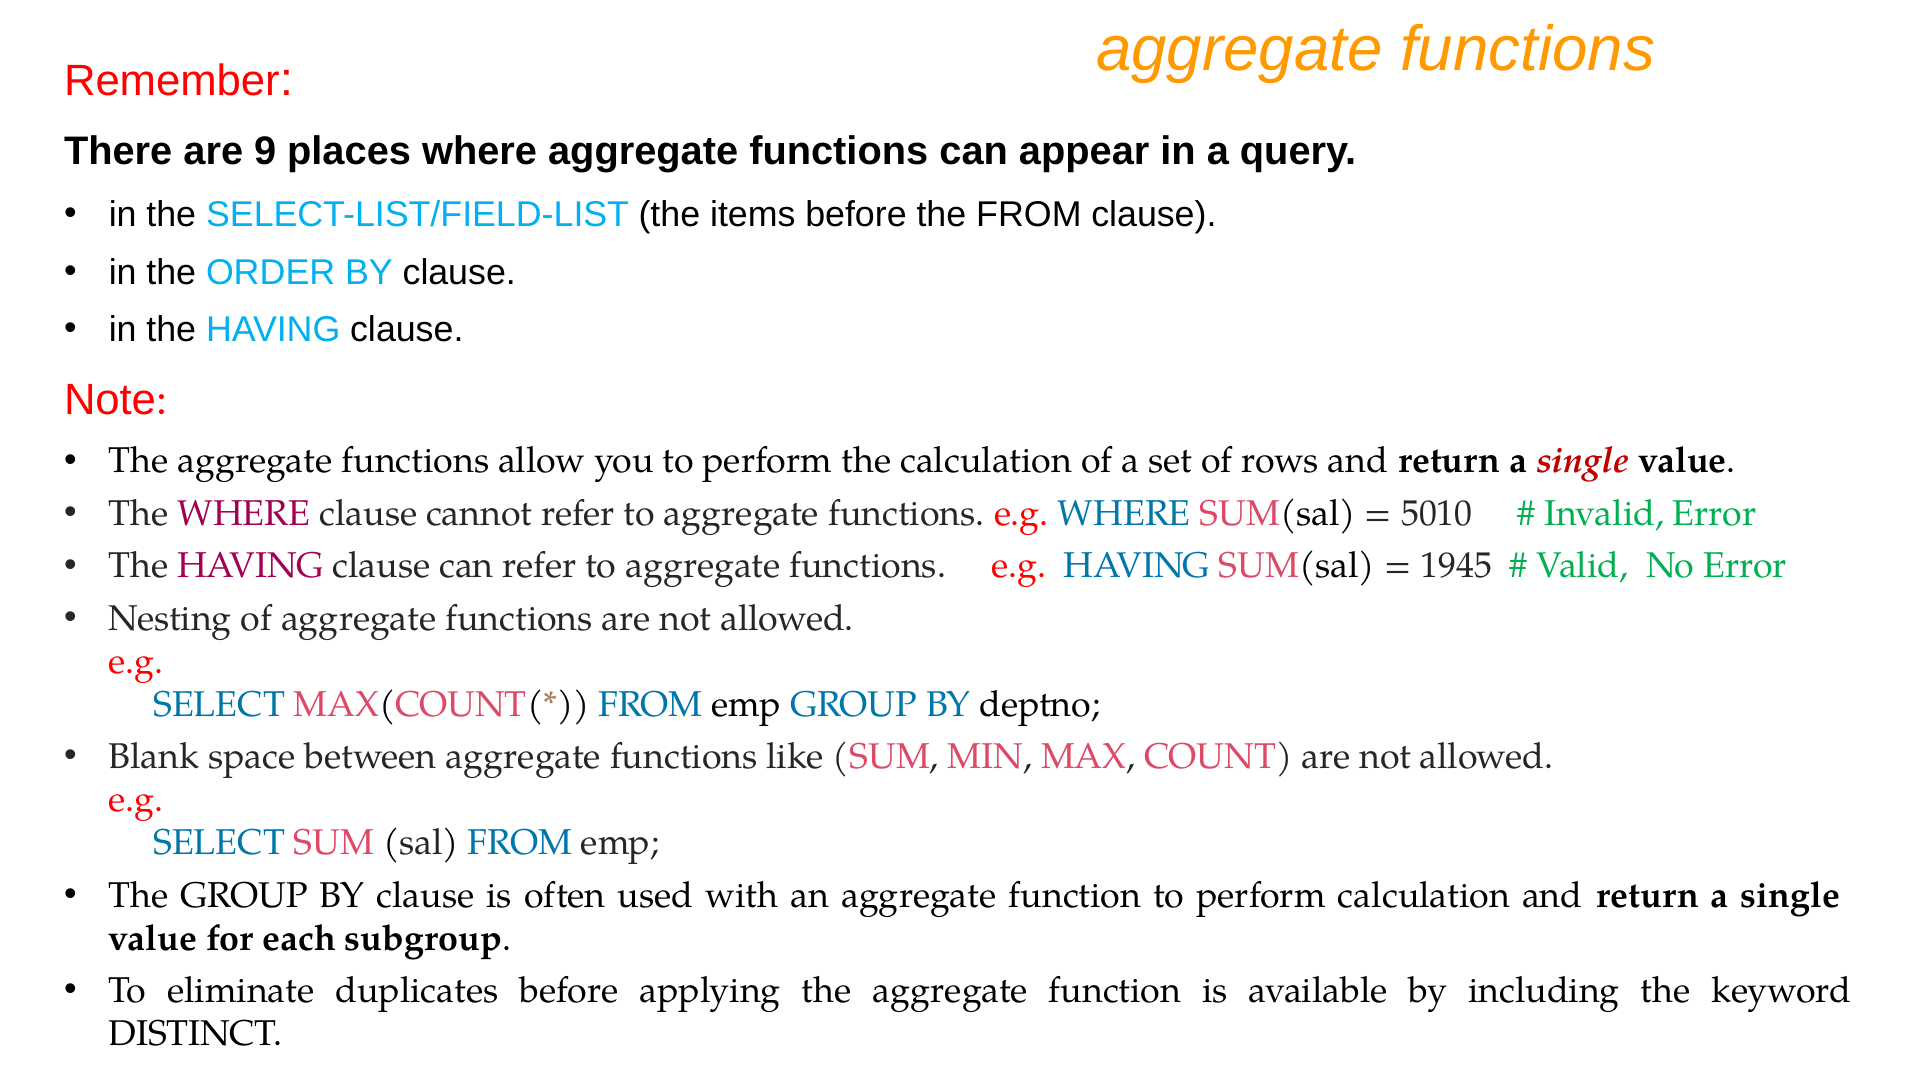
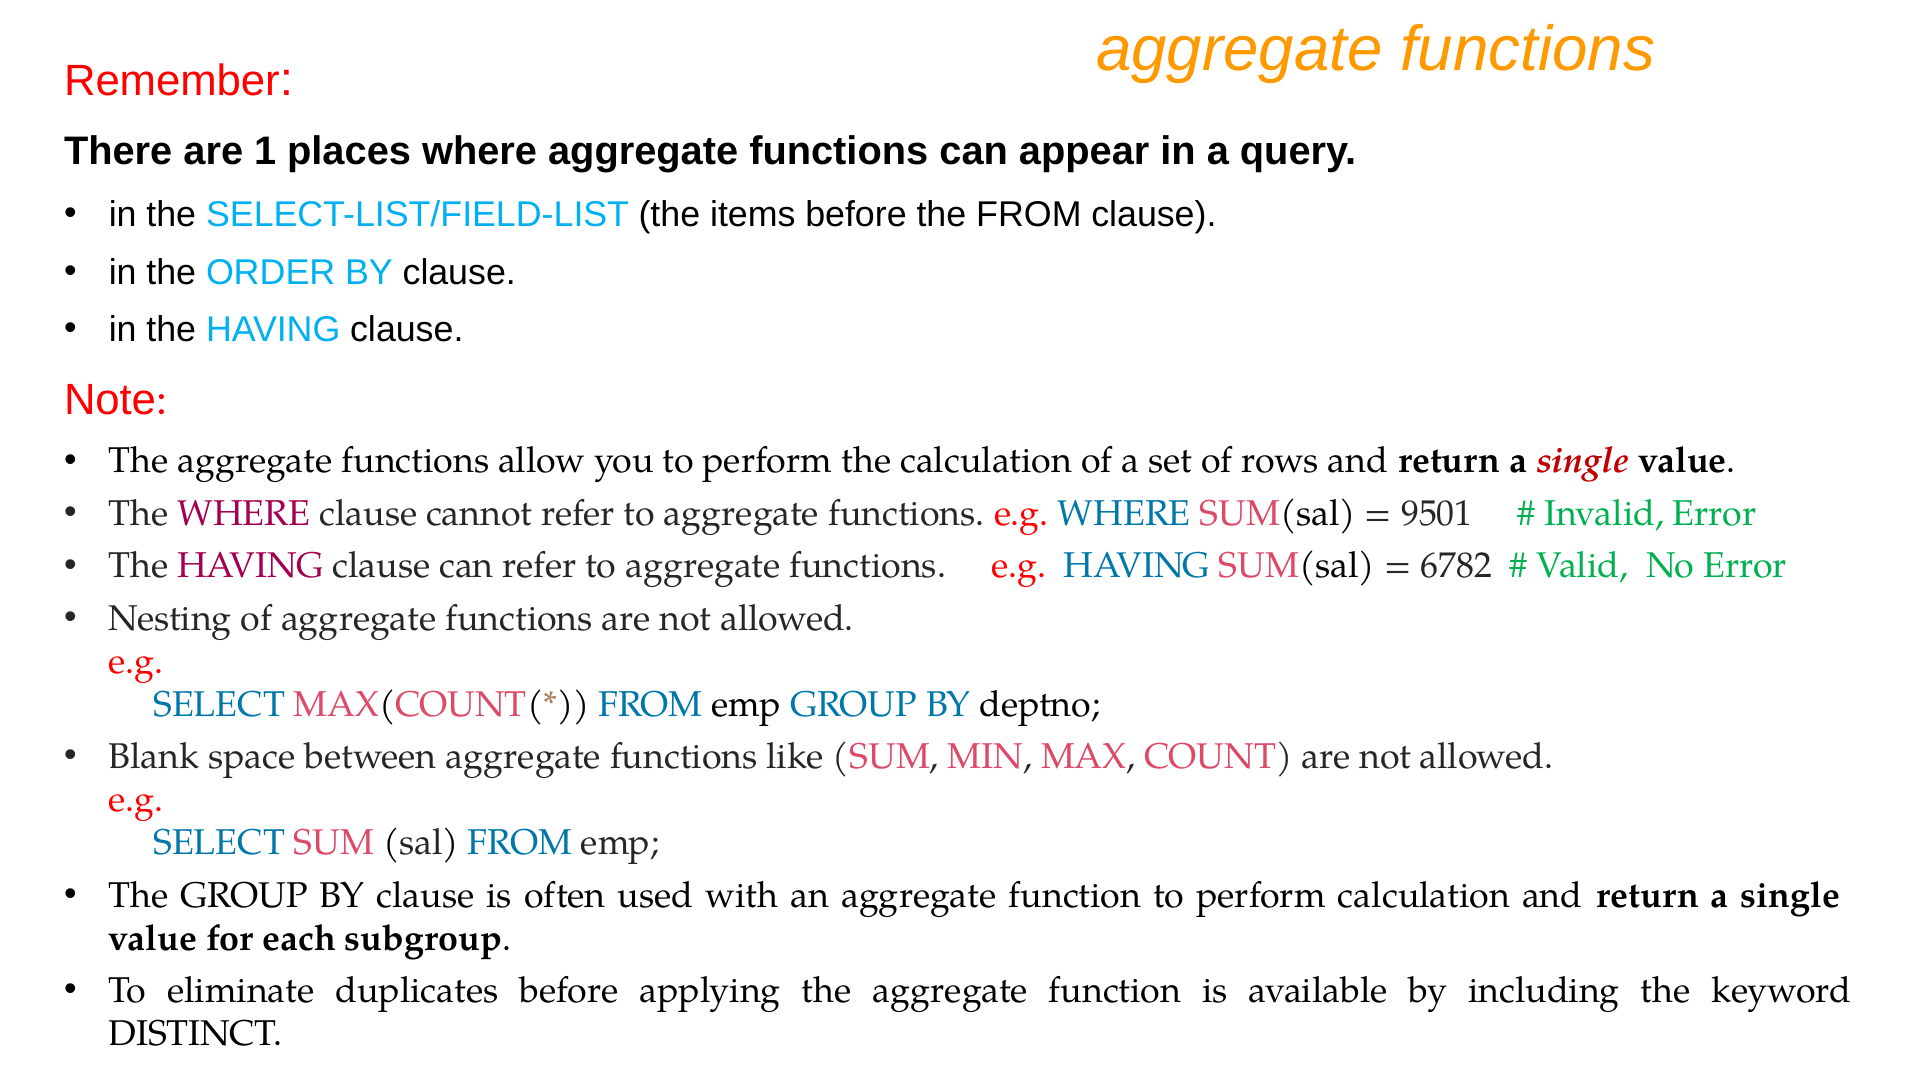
9: 9 -> 1
5010: 5010 -> 9501
1945: 1945 -> 6782
